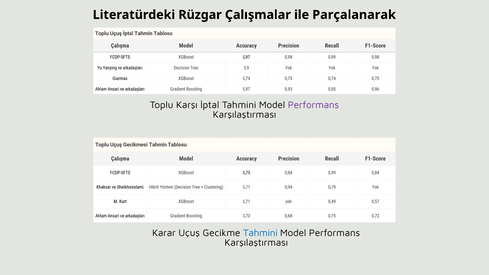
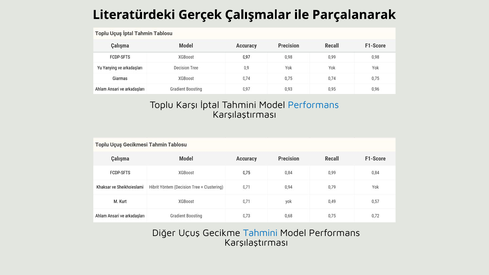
Rüzgar: Rüzgar -> Gerçek
Performans at (313, 105) colour: purple -> blue
Karar: Karar -> Diğer
